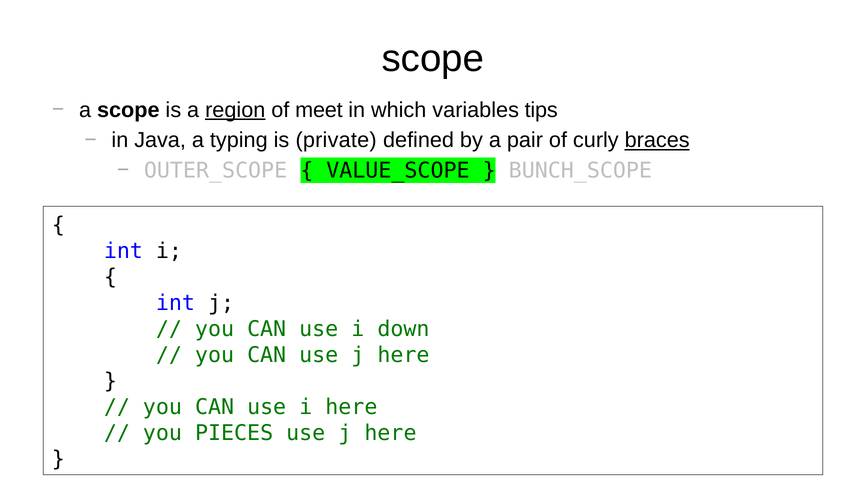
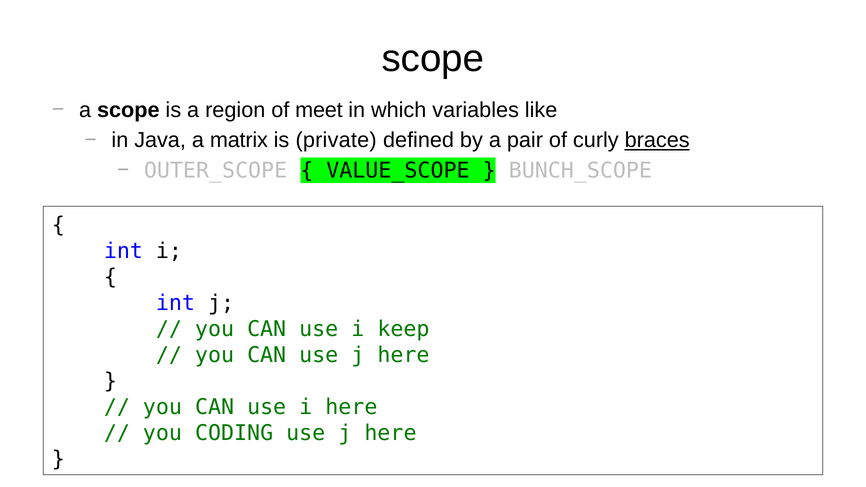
region underline: present -> none
tips: tips -> like
typing: typing -> matrix
down: down -> keep
PIECES: PIECES -> CODING
